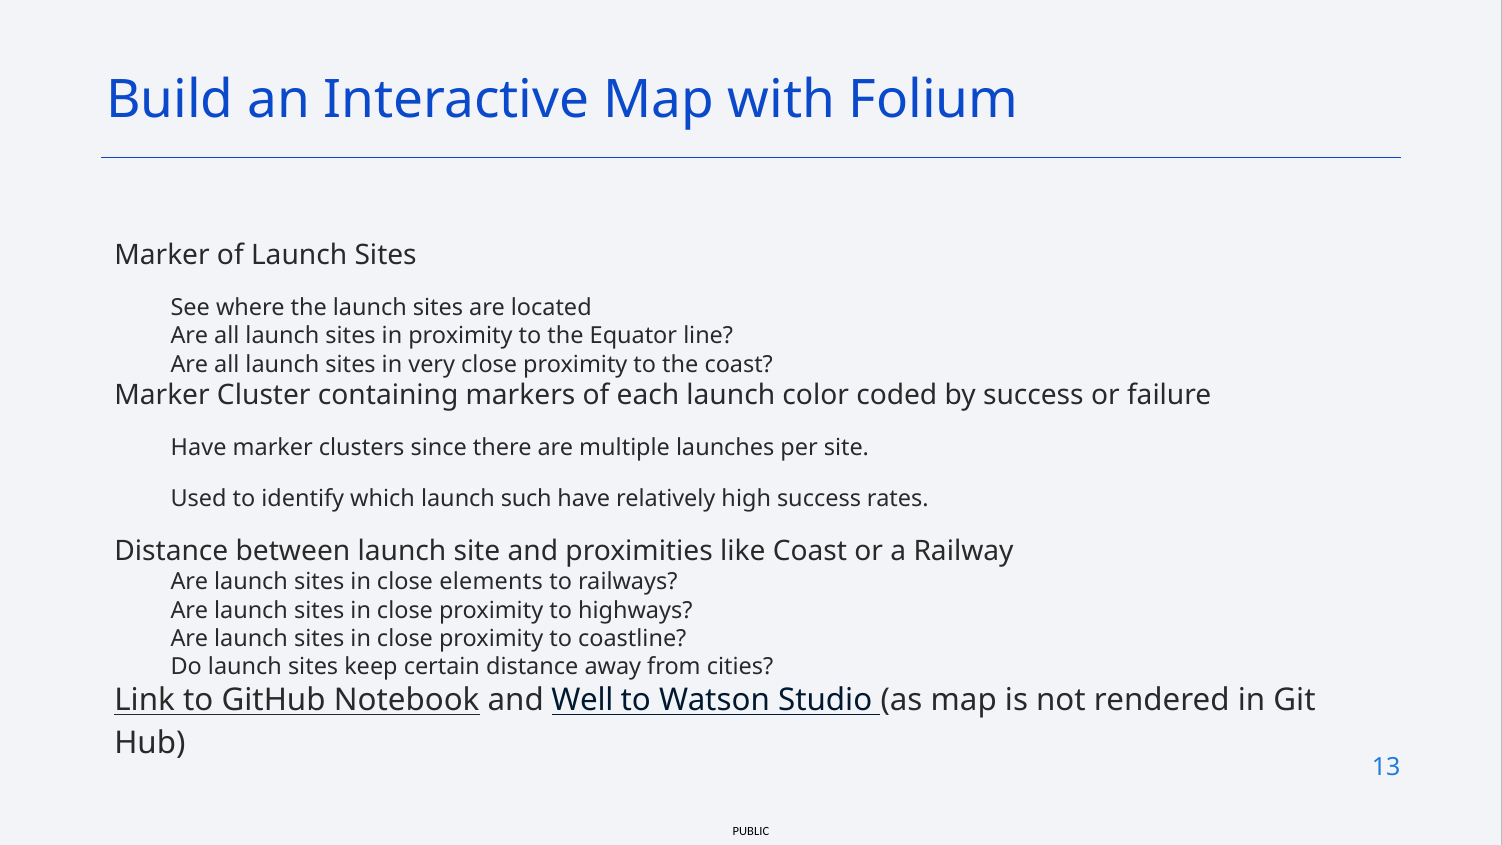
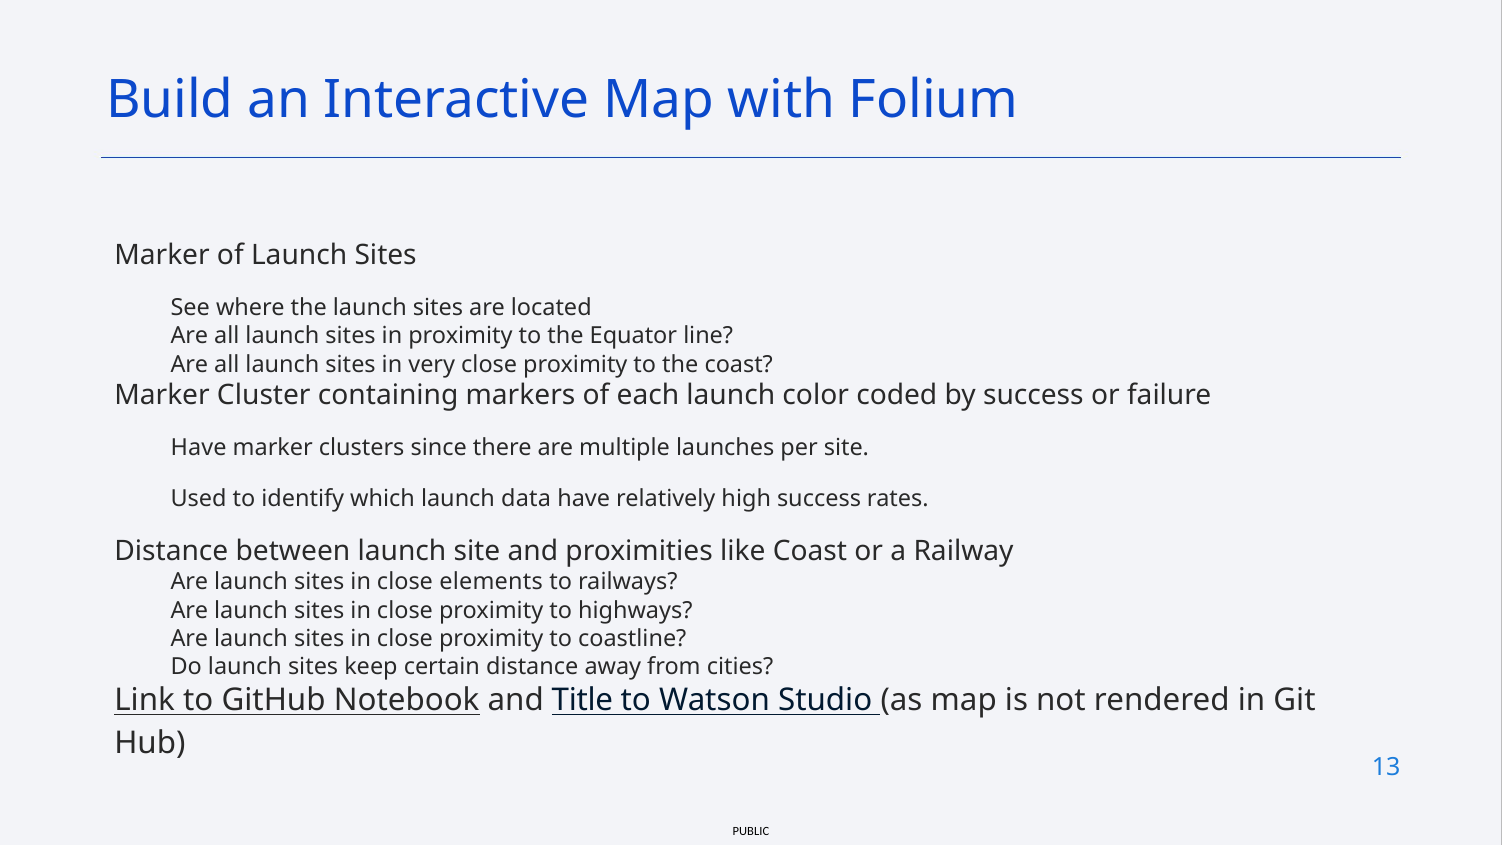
such: such -> data
Well: Well -> Title
